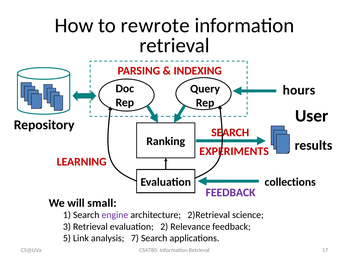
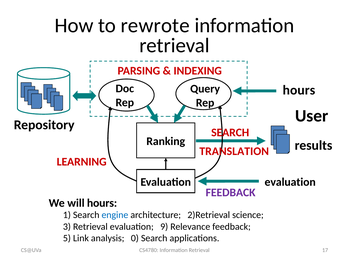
EXPERIMENTS: EXPERIMENTS -> TRANSLATION
collections at (290, 182): collections -> evaluation
will small: small -> hours
engine colour: purple -> blue
2: 2 -> 9
7: 7 -> 0
